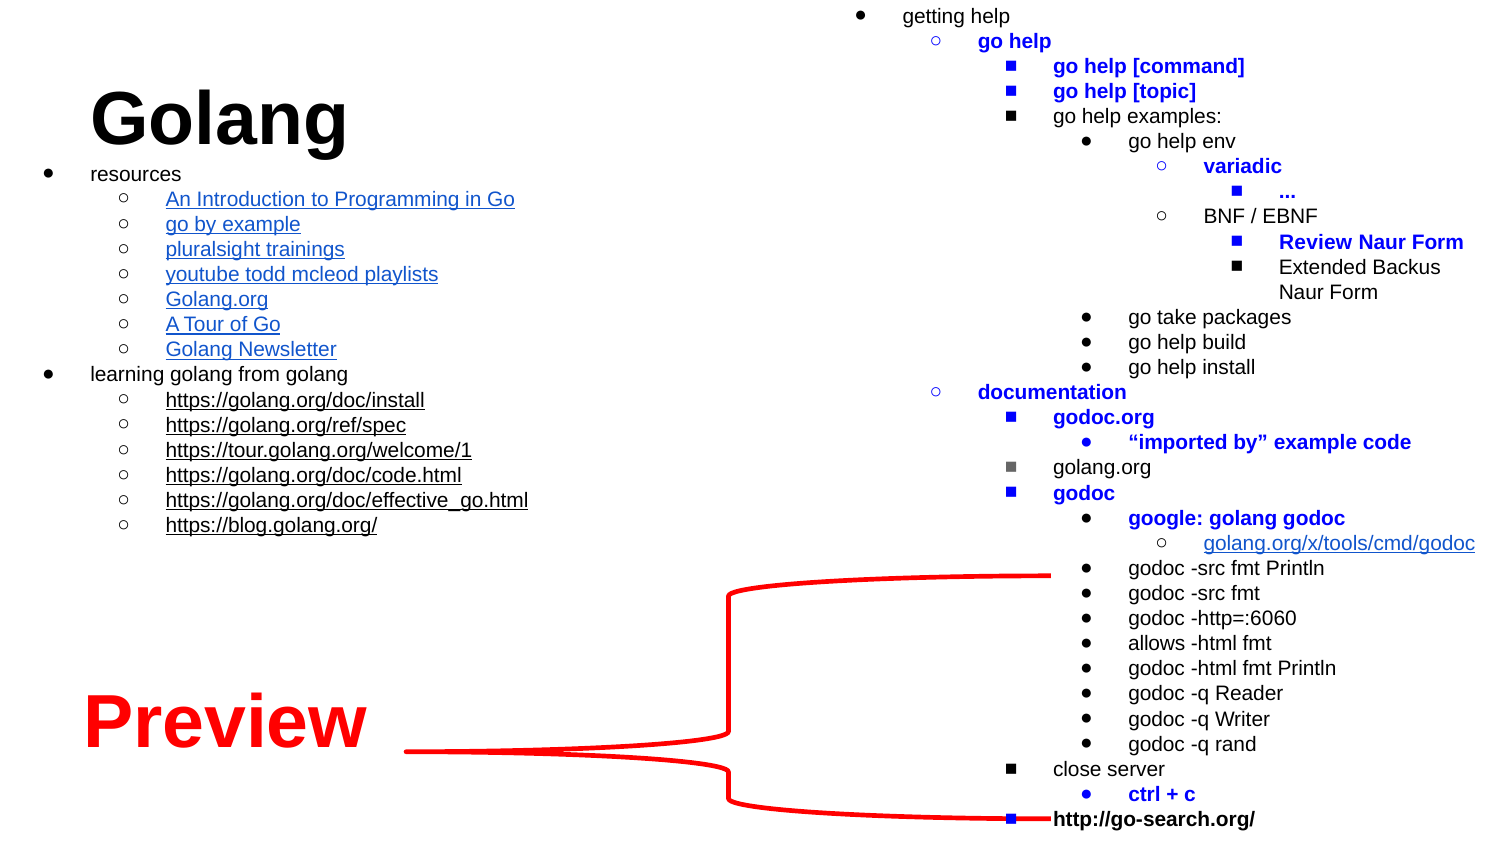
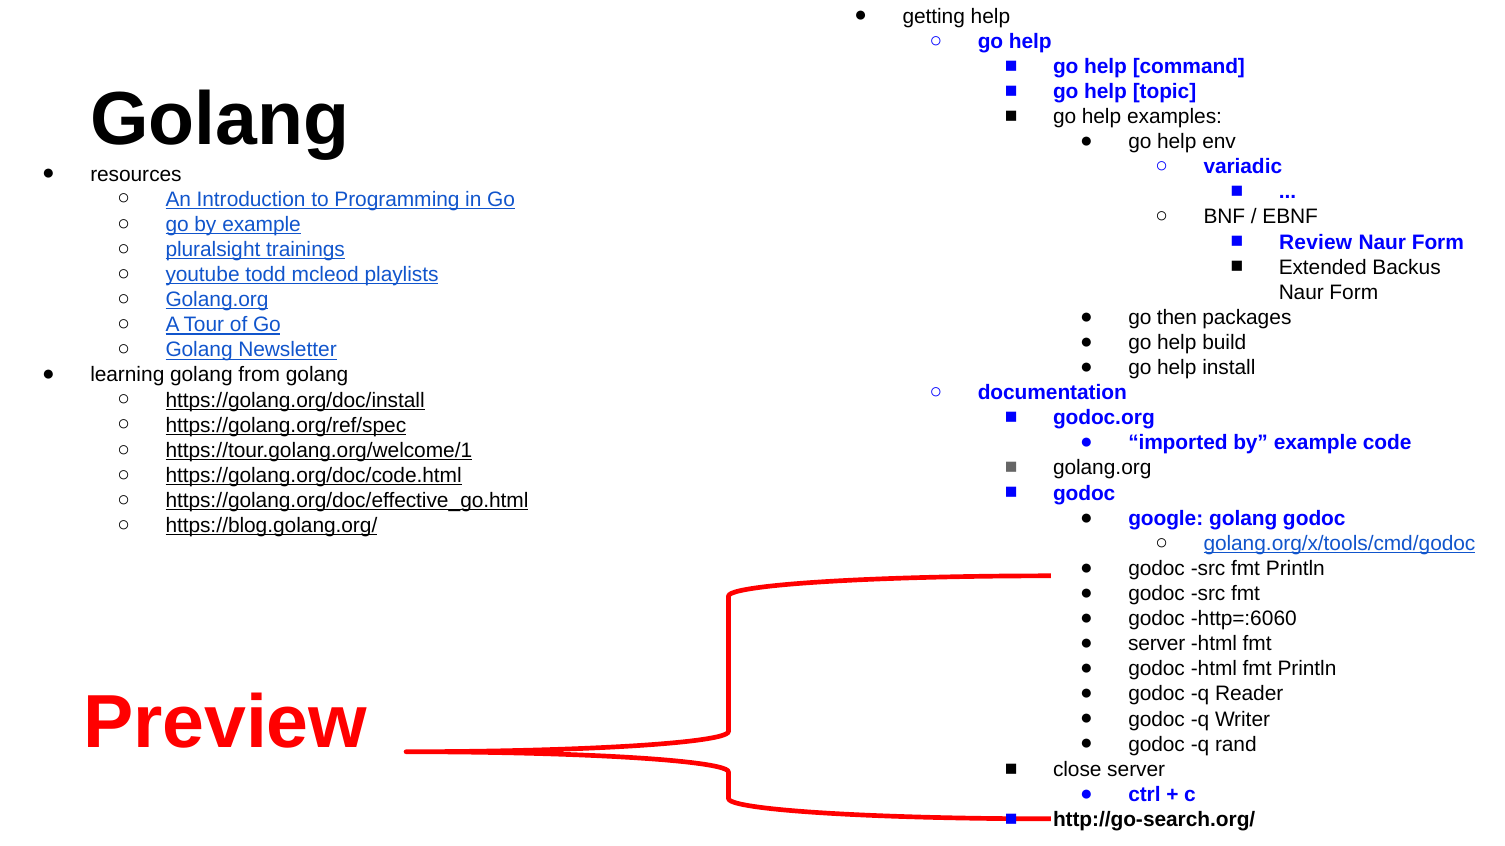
take: take -> then
allows at (1157, 644): allows -> server
